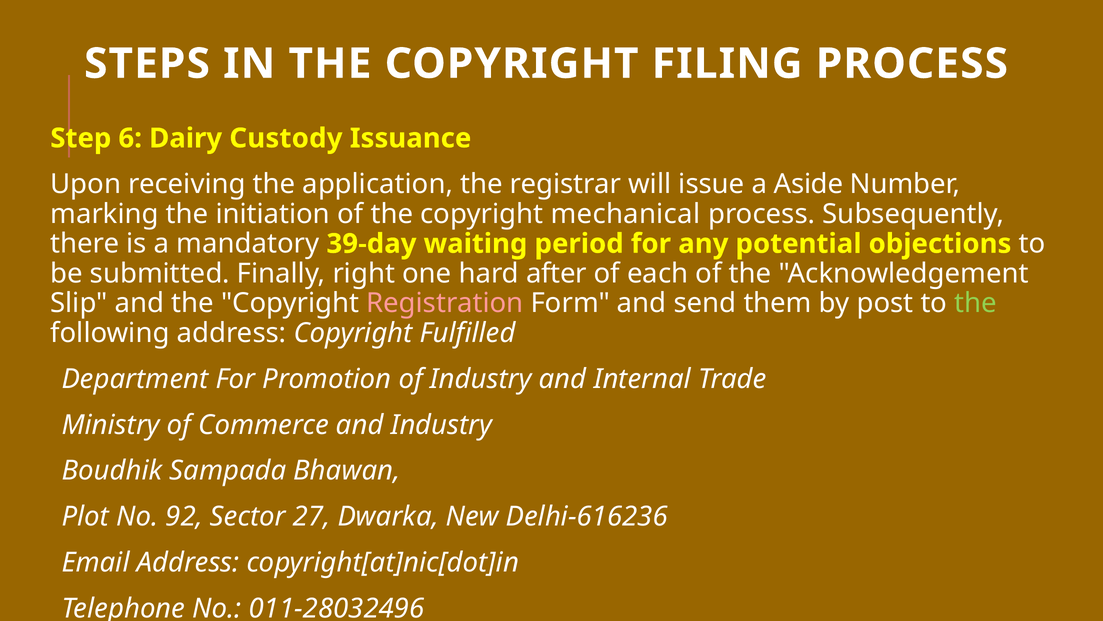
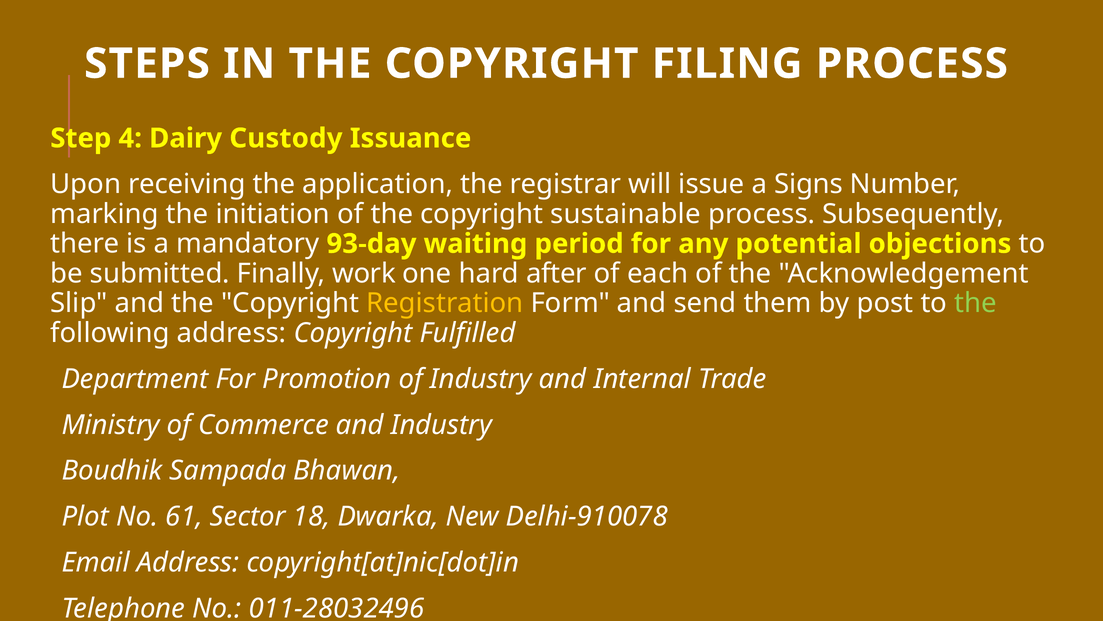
6: 6 -> 4
Aside: Aside -> Signs
mechanical: mechanical -> sustainable
39-day: 39-day -> 93-day
right: right -> work
Registration colour: pink -> yellow
92: 92 -> 61
27: 27 -> 18
Delhi-616236: Delhi-616236 -> Delhi-910078
